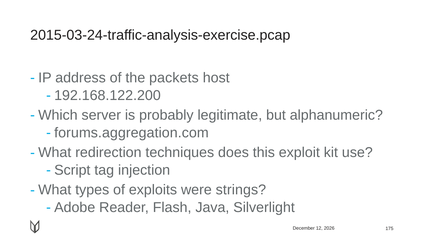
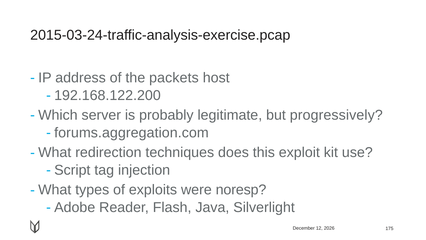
alphanumeric: alphanumeric -> progressively
strings: strings -> noresp
